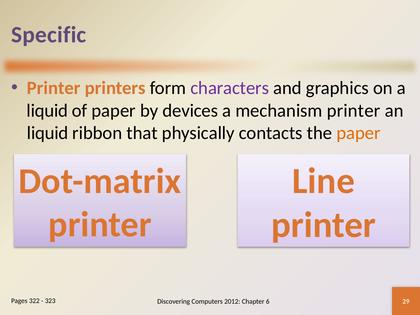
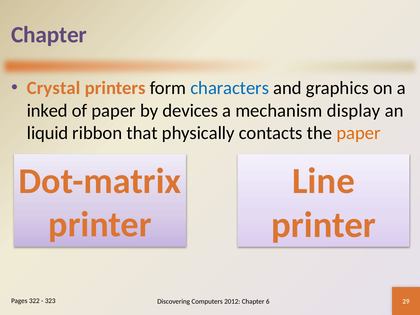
Specific at (49, 35): Specific -> Chapter
Printer at (54, 88): Printer -> Crystal
characters colour: purple -> blue
liquid at (47, 111): liquid -> inked
mechanism printer: printer -> display
